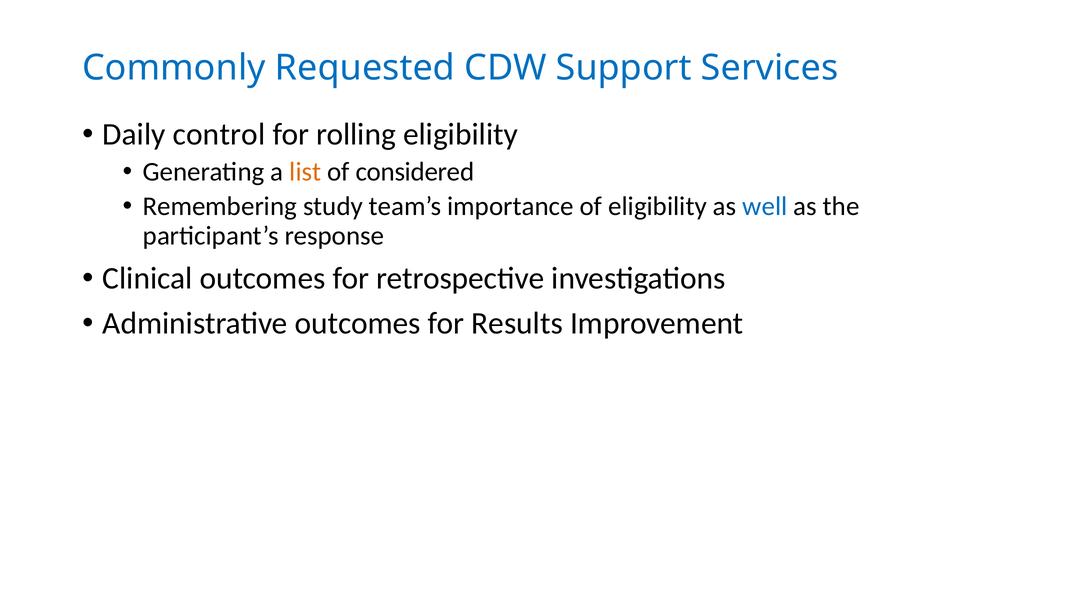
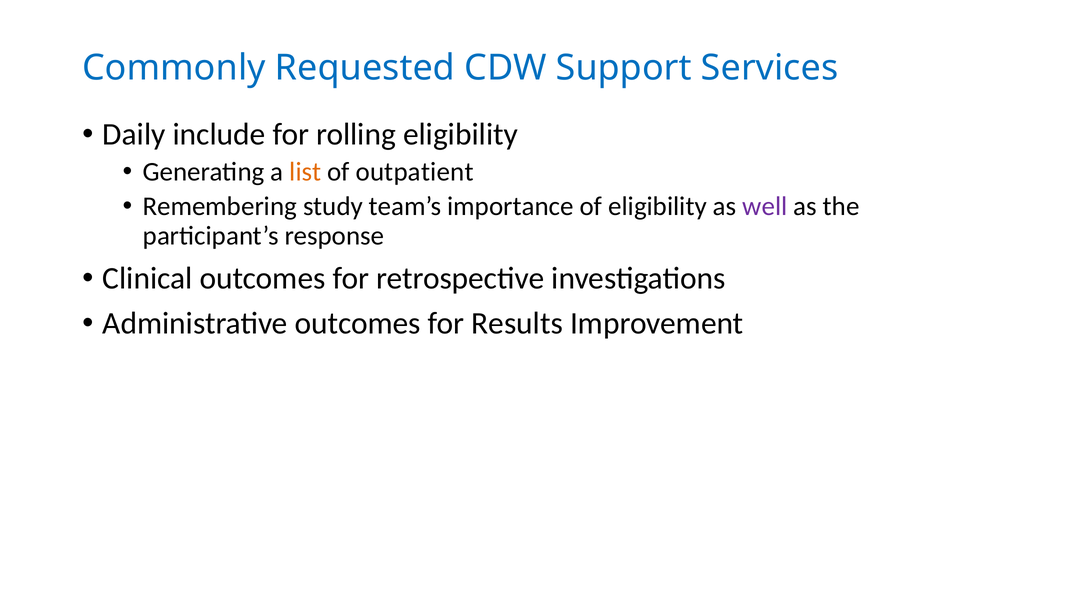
control: control -> include
considered: considered -> outpatient
well colour: blue -> purple
